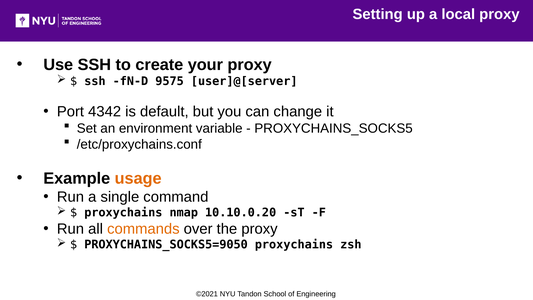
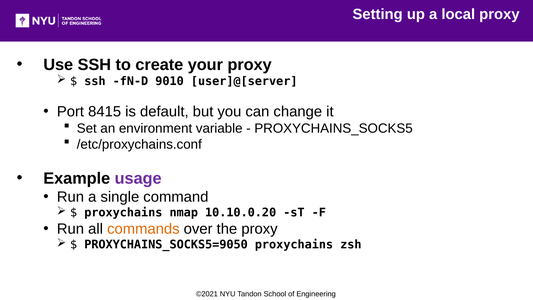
9575: 9575 -> 9010
4342: 4342 -> 8415
usage colour: orange -> purple
